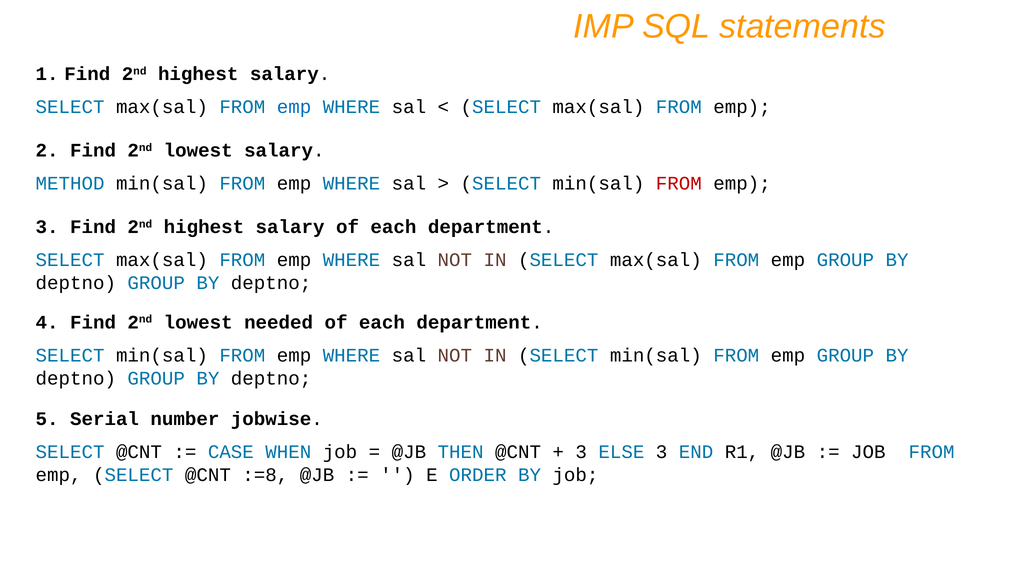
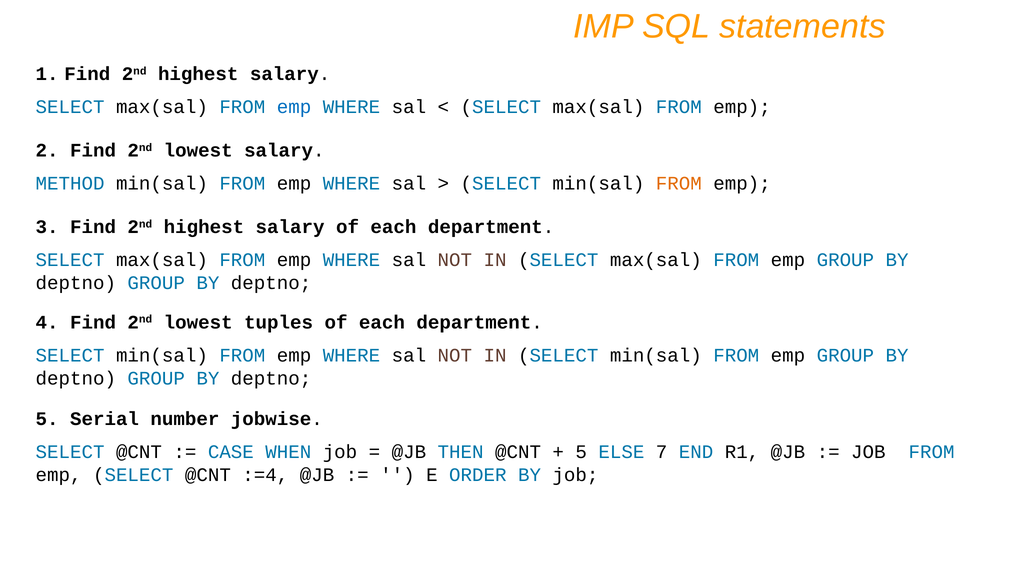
FROM at (679, 184) colour: red -> orange
needed: needed -> tuples
3 at (581, 452): 3 -> 5
ELSE 3: 3 -> 7
:=8: :=8 -> :=4
